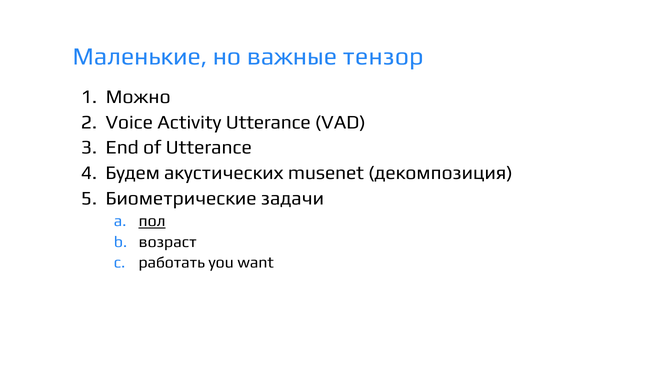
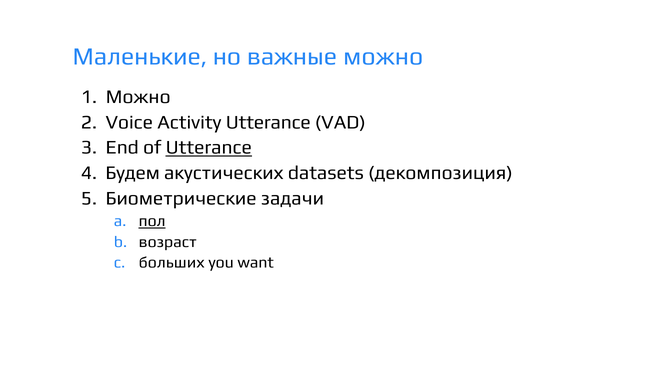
важные тензор: тензор -> можно
Utterance at (209, 148) underline: none -> present
musenet: musenet -> datasets
работать: работать -> больших
